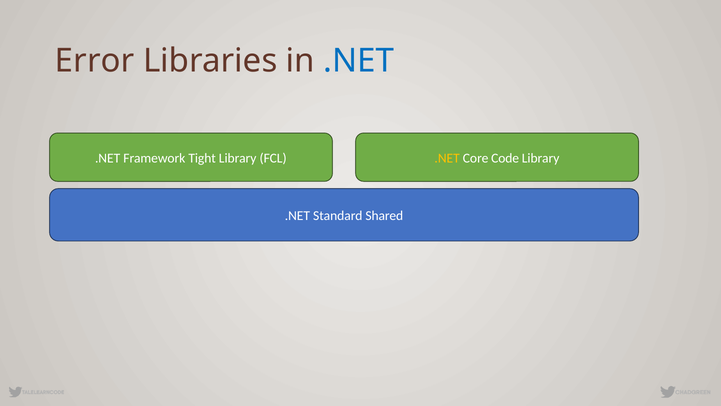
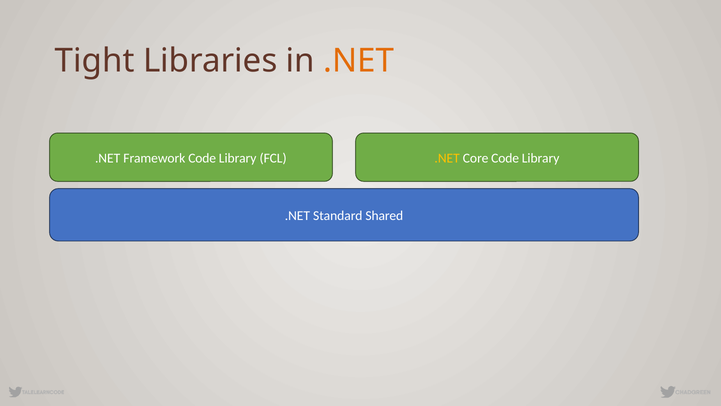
Error: Error -> Tight
.NET at (359, 61) colour: blue -> orange
Framework Tight: Tight -> Code
